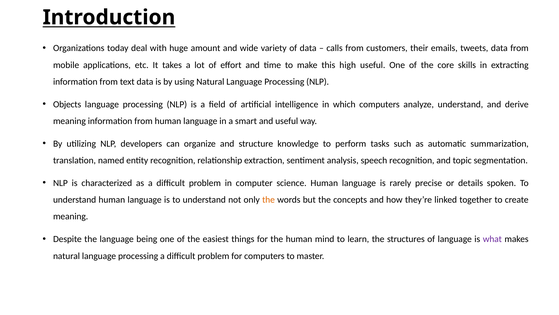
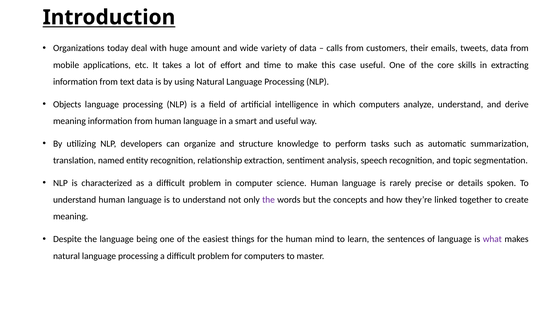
high: high -> case
the at (269, 199) colour: orange -> purple
structures: structures -> sentences
